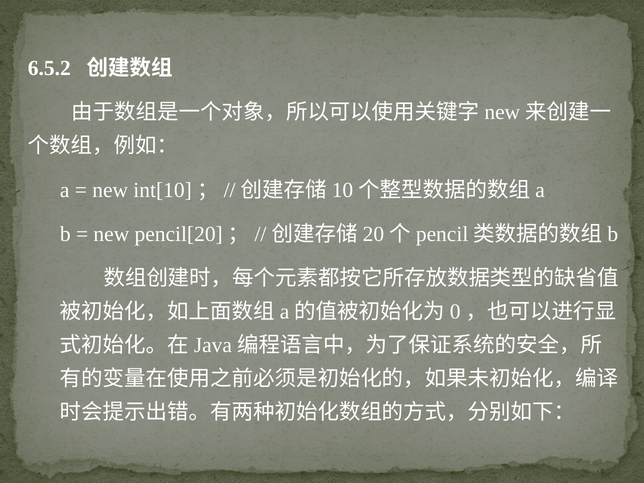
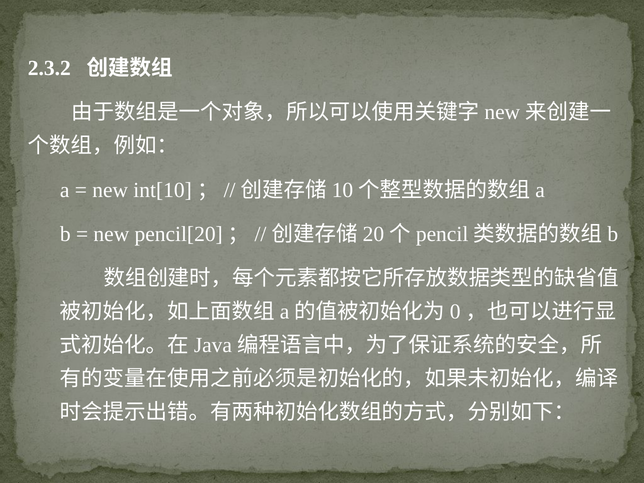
6.5.2: 6.5.2 -> 2.3.2
